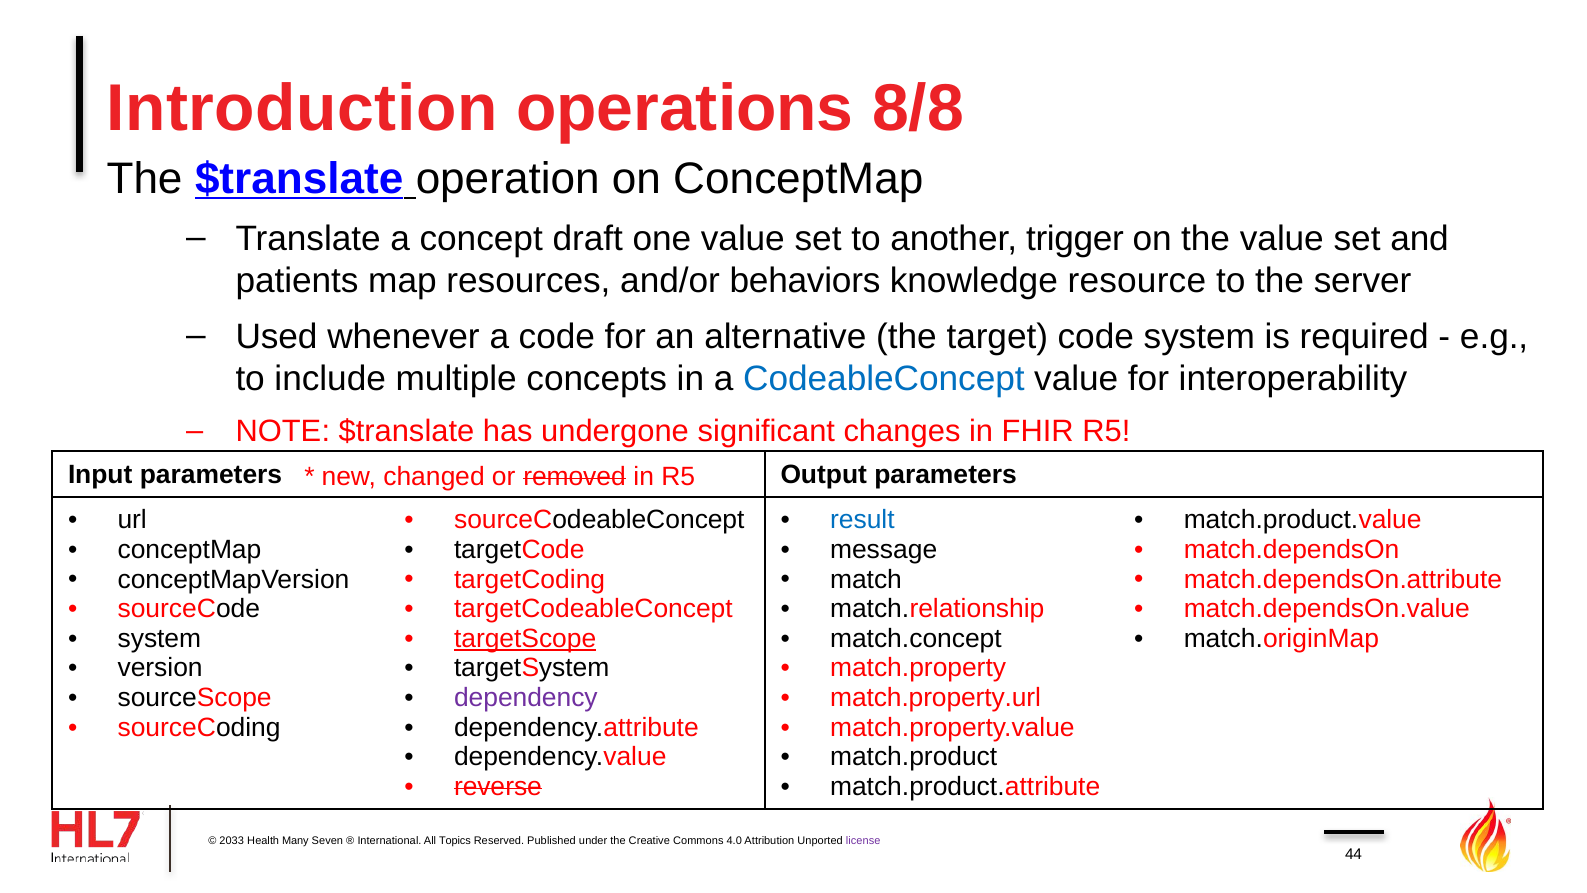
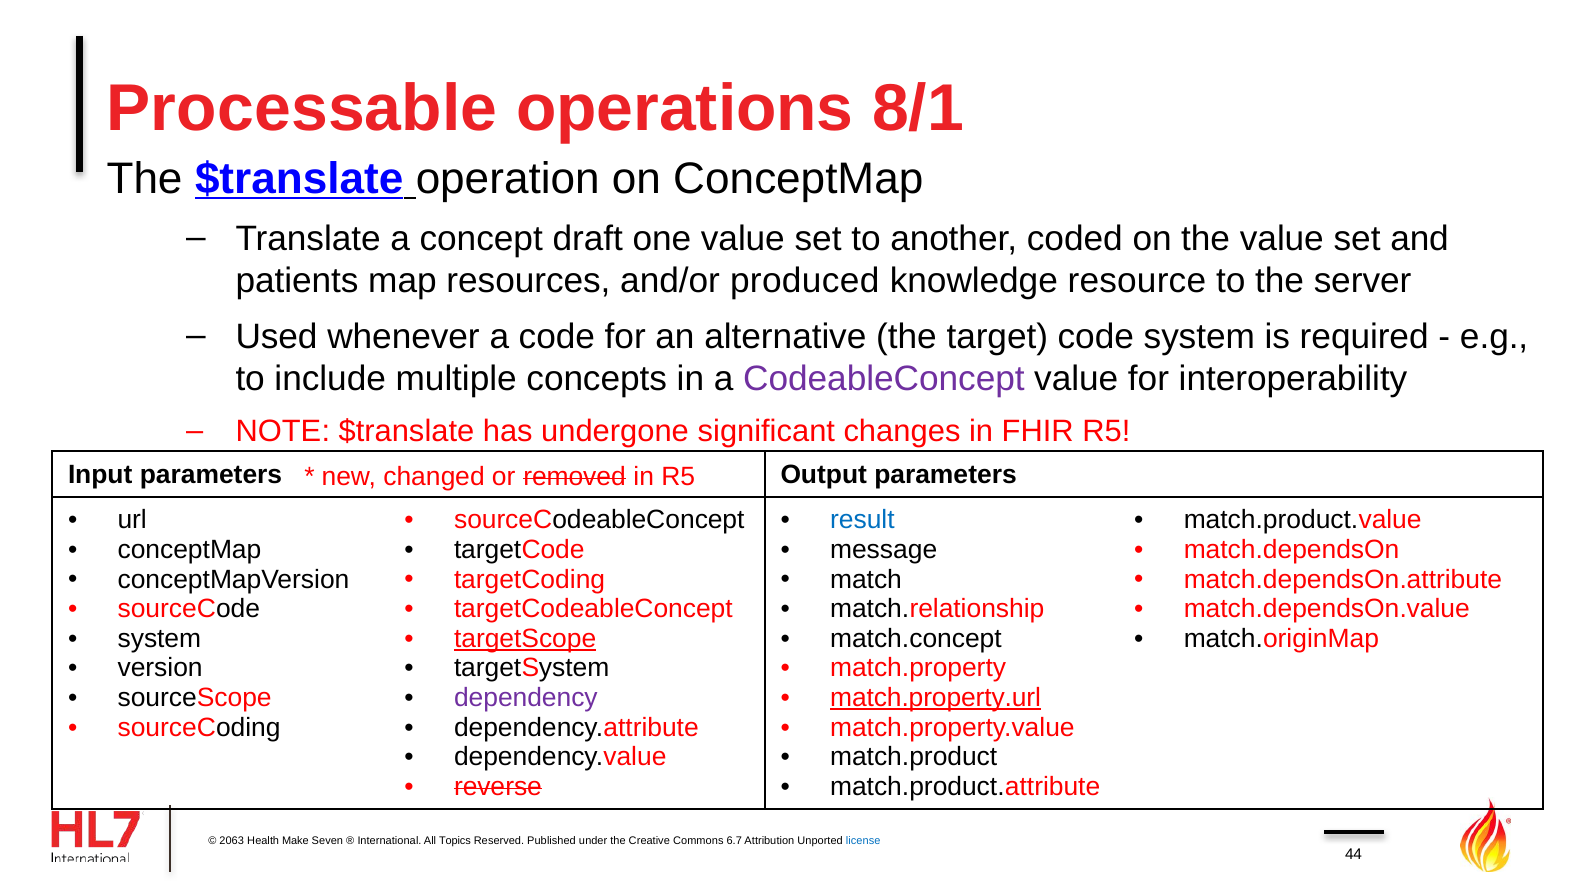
Introduction: Introduction -> Processable
8/8: 8/8 -> 8/1
trigger: trigger -> coded
behaviors: behaviors -> produced
CodeableConcept colour: blue -> purple
match.property.url underline: none -> present
2033: 2033 -> 2063
Many: Many -> Make
4.0: 4.0 -> 6.7
license colour: purple -> blue
